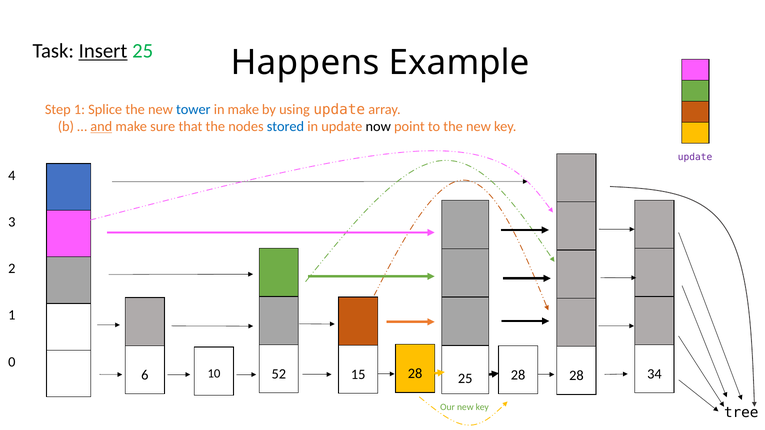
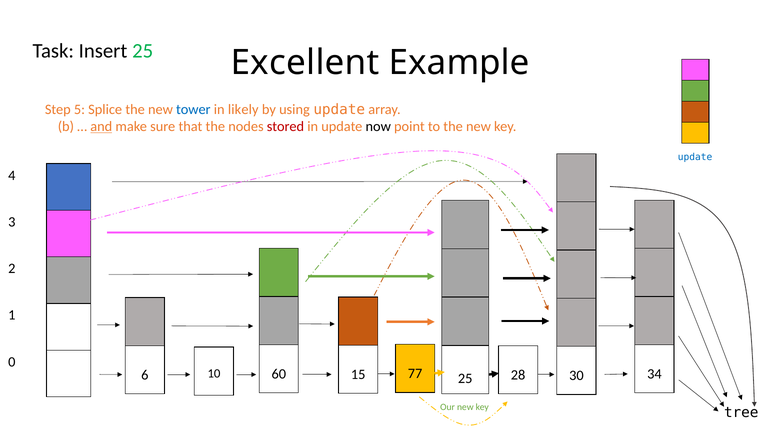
Insert underline: present -> none
Happens: Happens -> Excellent
Step 1: 1 -> 5
in make: make -> likely
stored colour: blue -> red
update at (695, 157) colour: purple -> blue
52: 52 -> 60
15 28: 28 -> 77
28 at (576, 376): 28 -> 30
